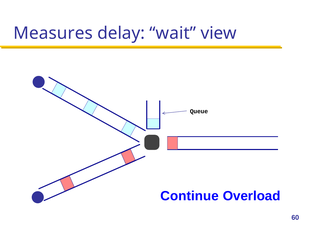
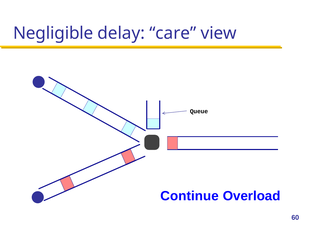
Measures: Measures -> Negligible
wait: wait -> care
